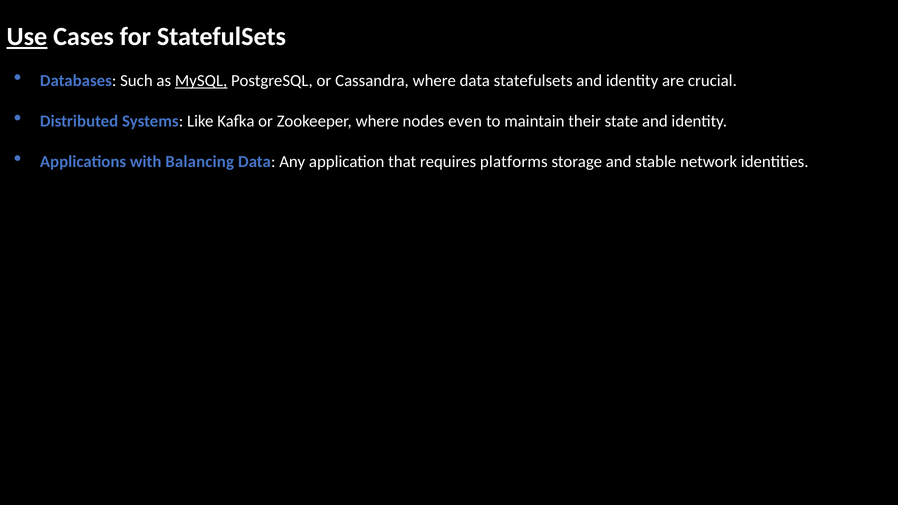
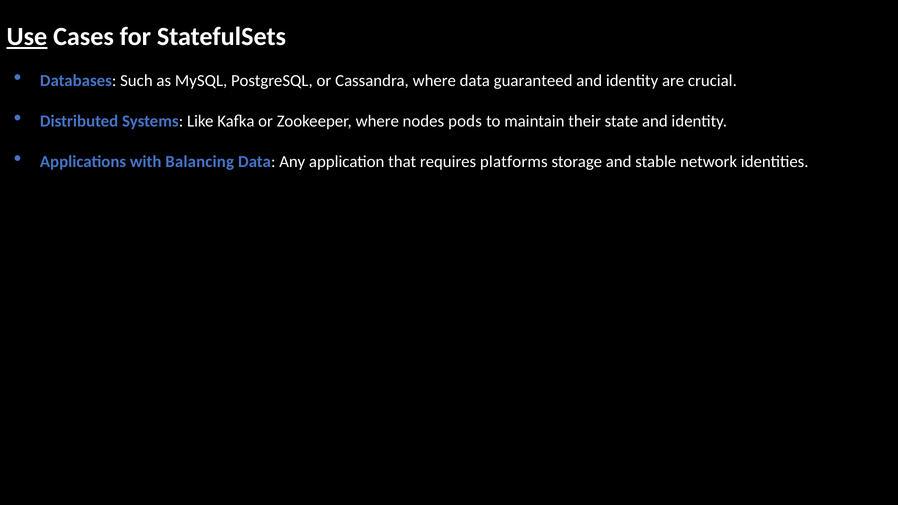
MySQL underline: present -> none
data statefulsets: statefulsets -> guaranteed
even: even -> pods
